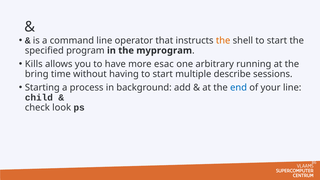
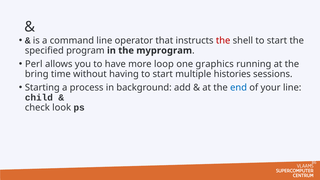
the at (223, 40) colour: orange -> red
Kills: Kills -> Perl
esac: esac -> loop
arbitrary: arbitrary -> graphics
describe: describe -> histories
